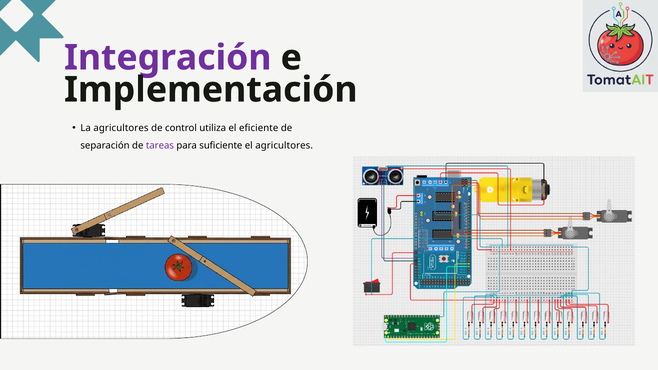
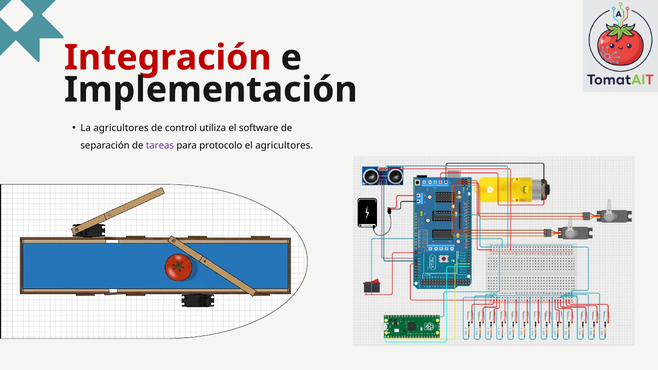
Integración colour: purple -> red
eficiente: eficiente -> software
suficiente: suficiente -> protocolo
